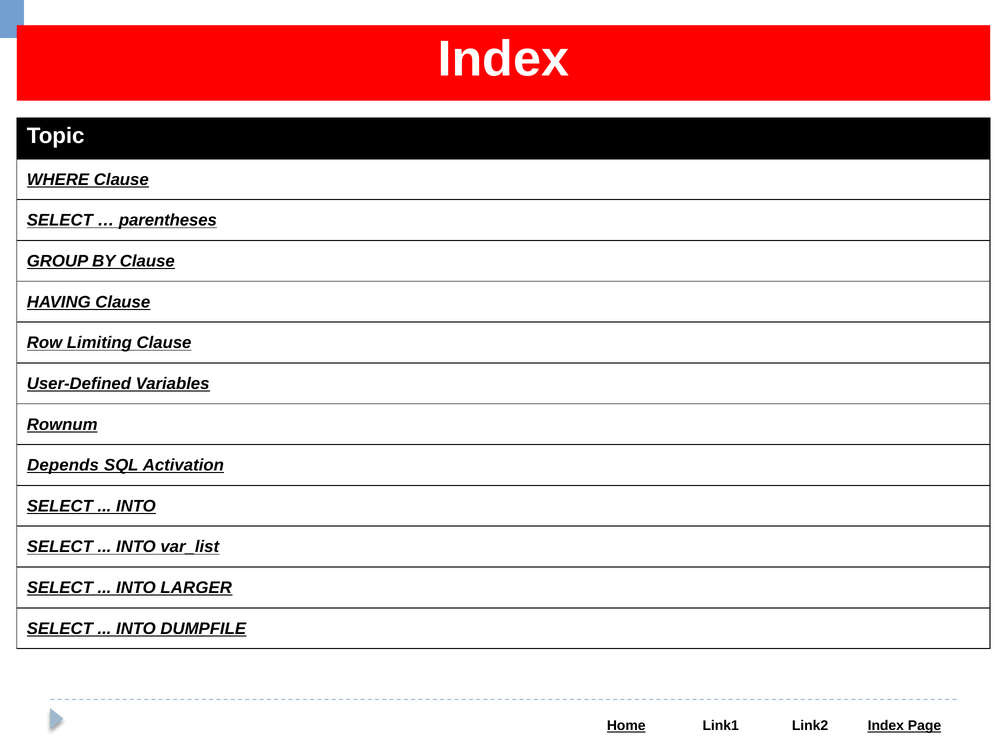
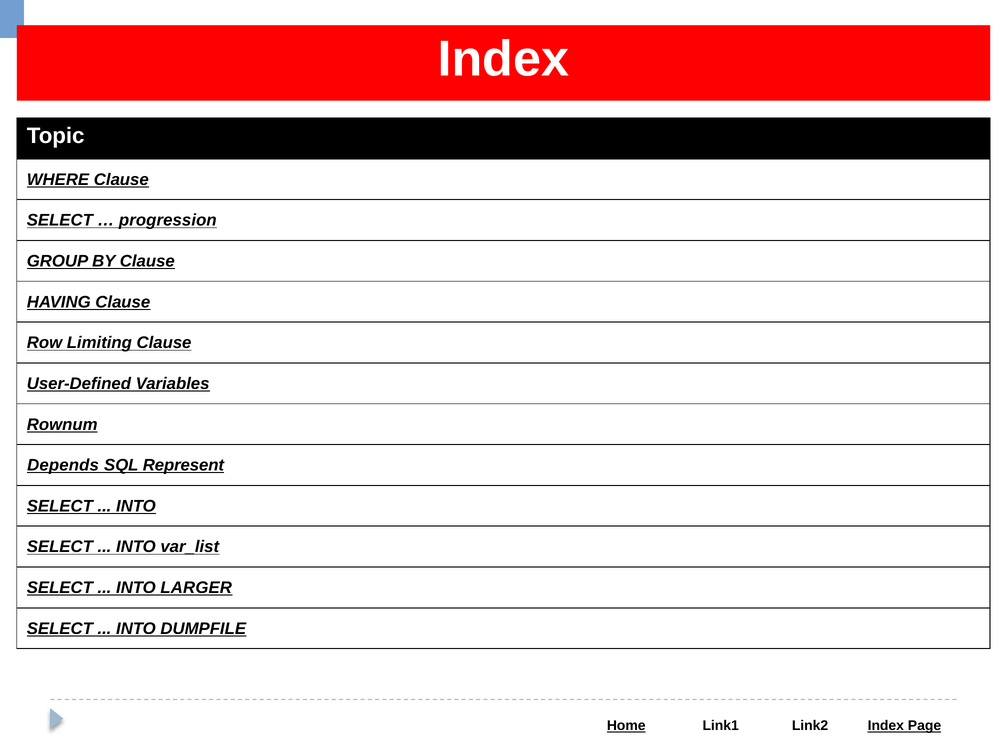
parentheses: parentheses -> progression
Activation: Activation -> Represent
